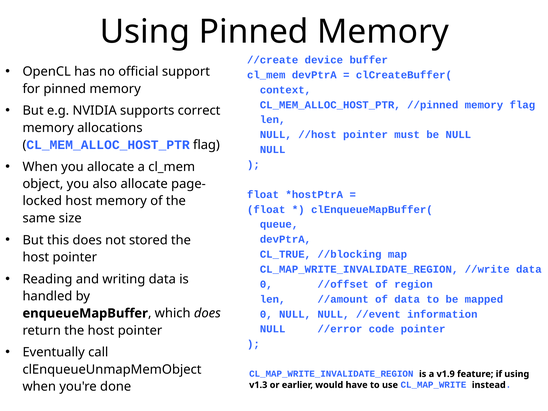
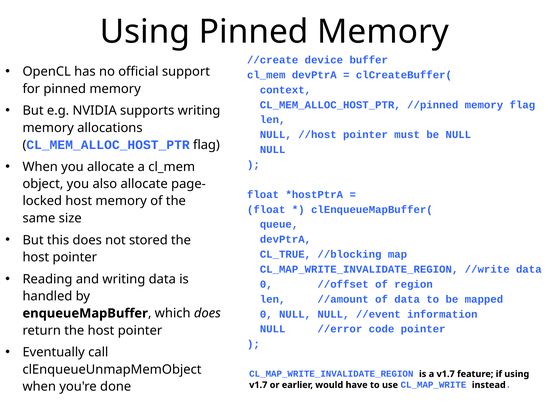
supports correct: correct -> writing
a v1.9: v1.9 -> v1.7
v1.3 at (258, 385): v1.3 -> v1.7
